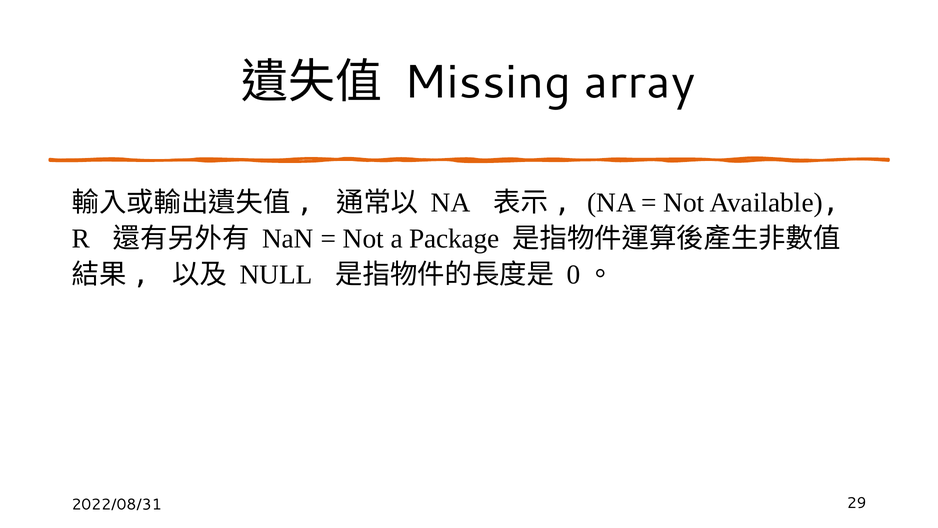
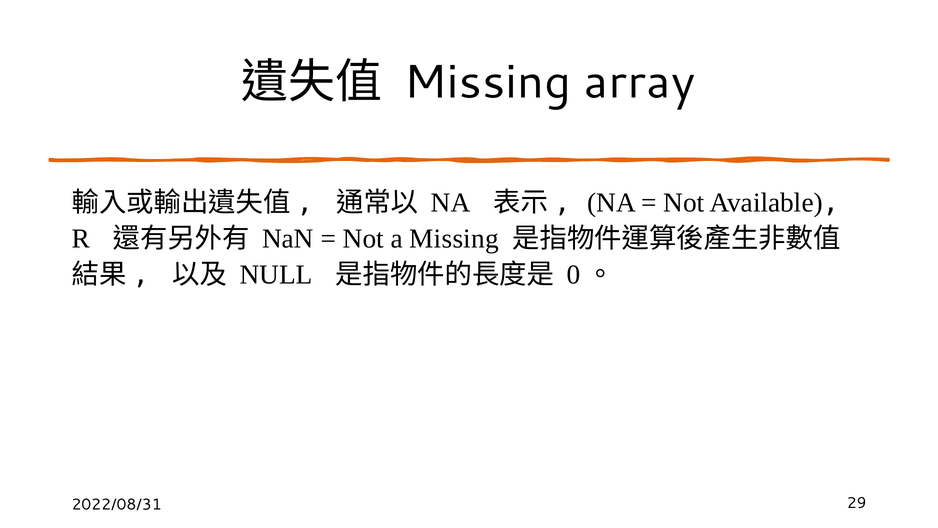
a Package: Package -> Missing
